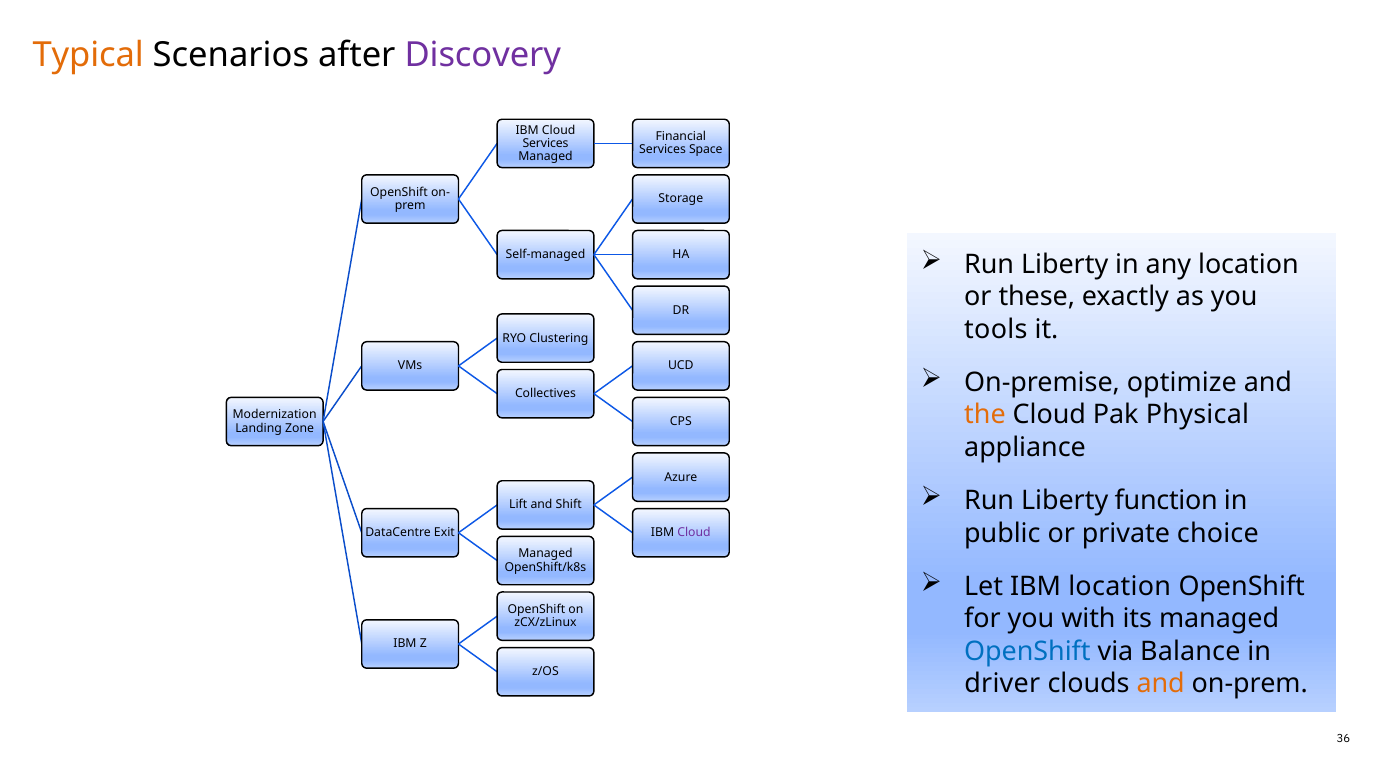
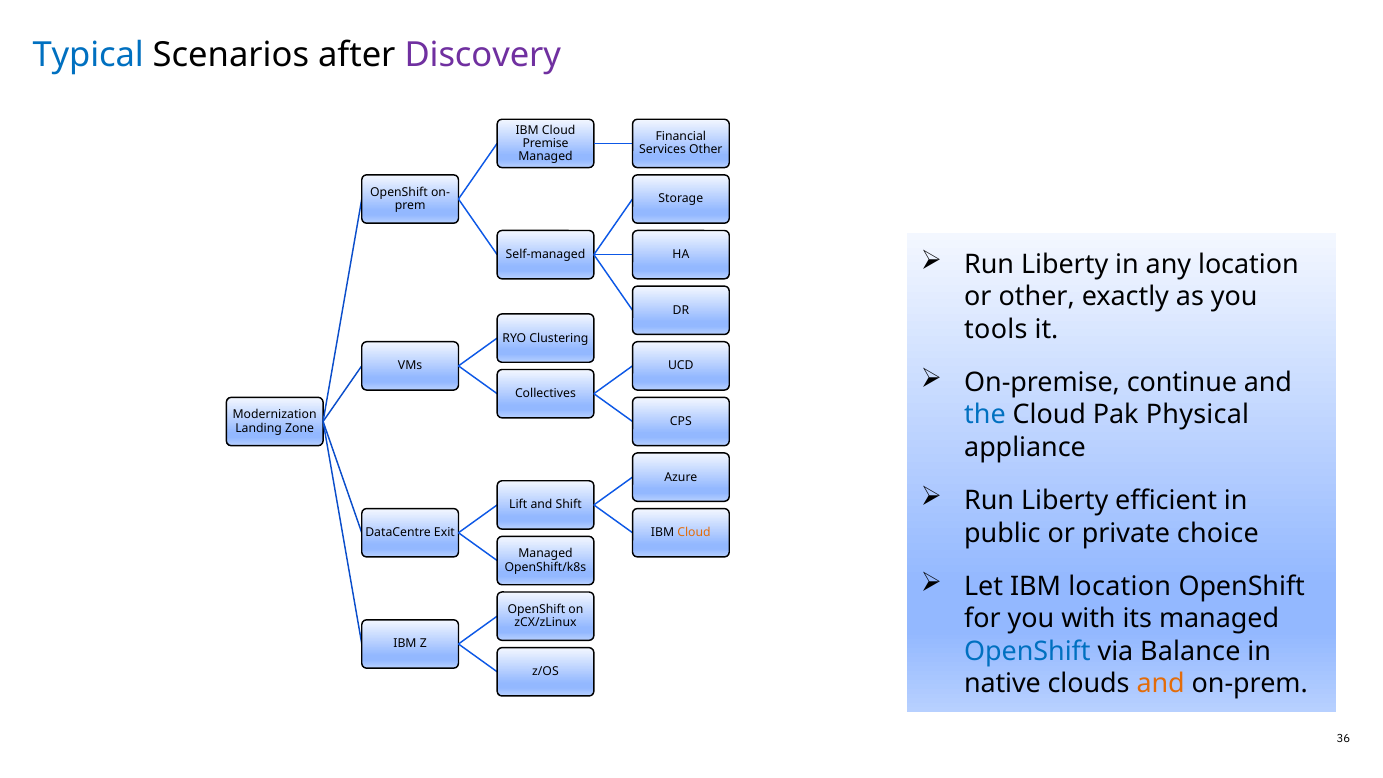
Typical colour: orange -> blue
Services at (546, 143): Services -> Premise
Space at (706, 150): Space -> Other
or these: these -> other
optimize: optimize -> continue
the colour: orange -> blue
function: function -> efficient
Cloud at (694, 533) colour: purple -> orange
driver: driver -> native
